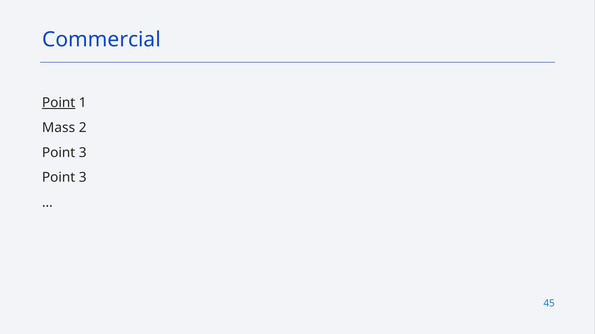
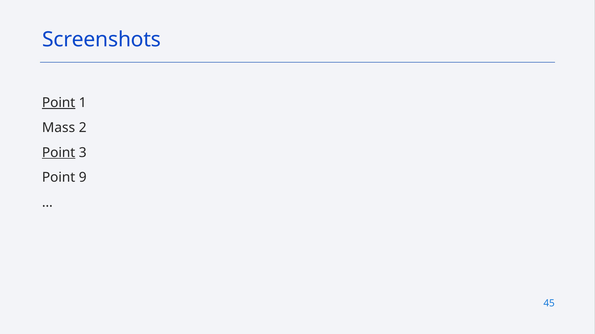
Commercial: Commercial -> Screenshots
Point at (59, 153) underline: none -> present
3 at (83, 178): 3 -> 9
